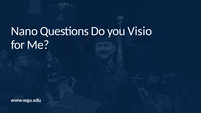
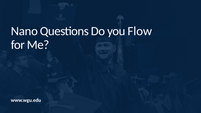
Visio: Visio -> Flow
